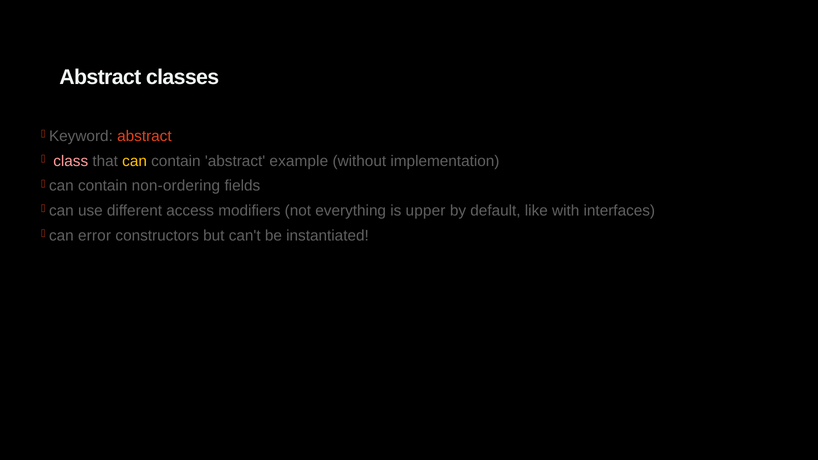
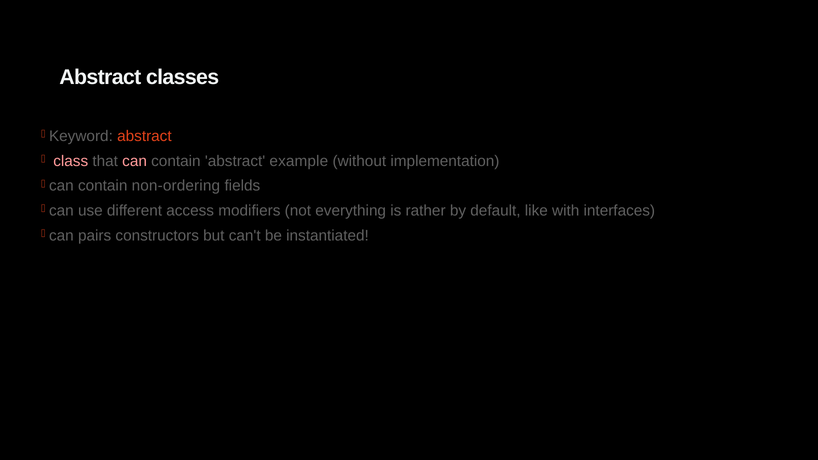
can at (135, 161) colour: yellow -> pink
upper: upper -> rather
error: error -> pairs
